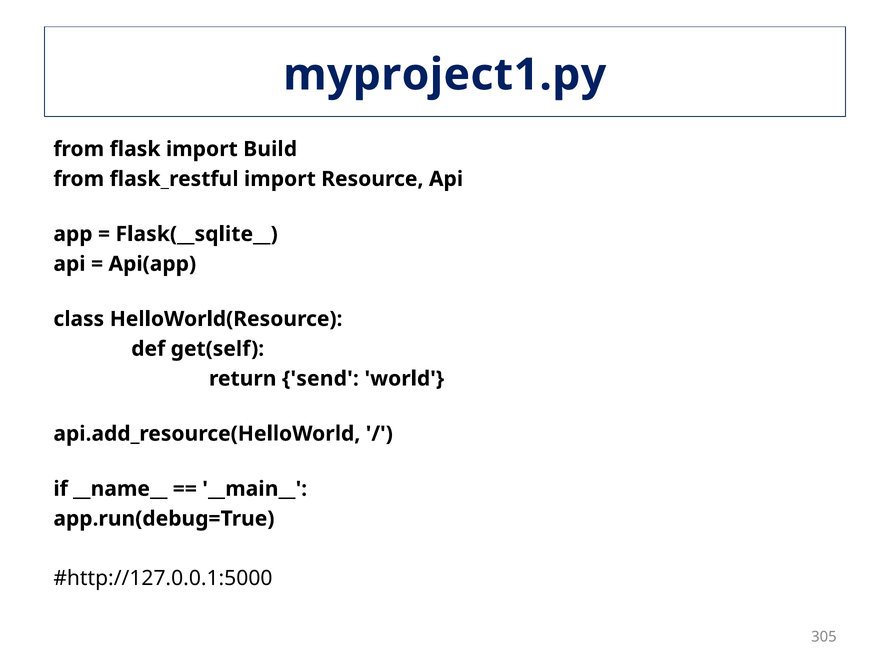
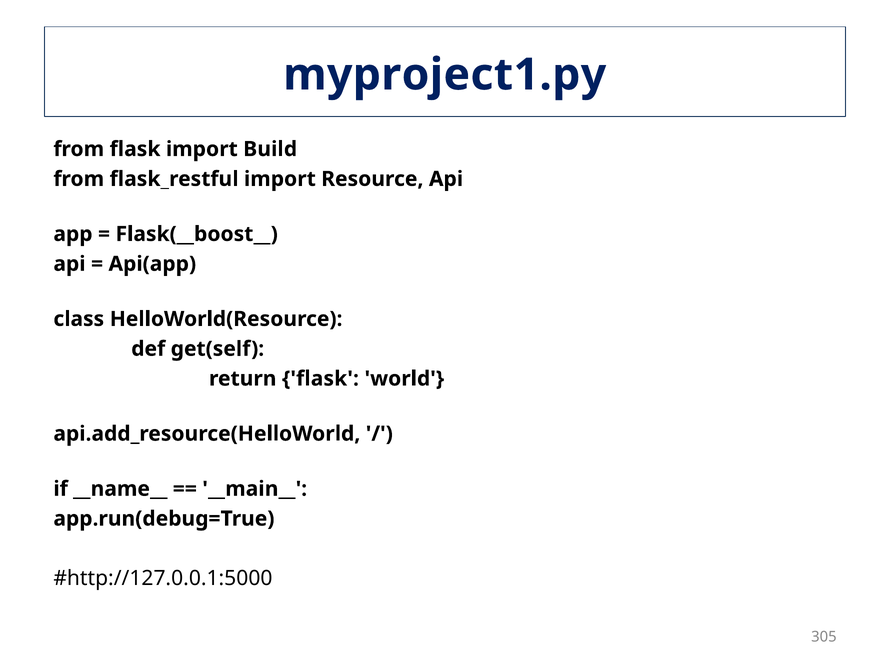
Flask(__sqlite__: Flask(__sqlite__ -> Flask(__boost__
return send: send -> flask
